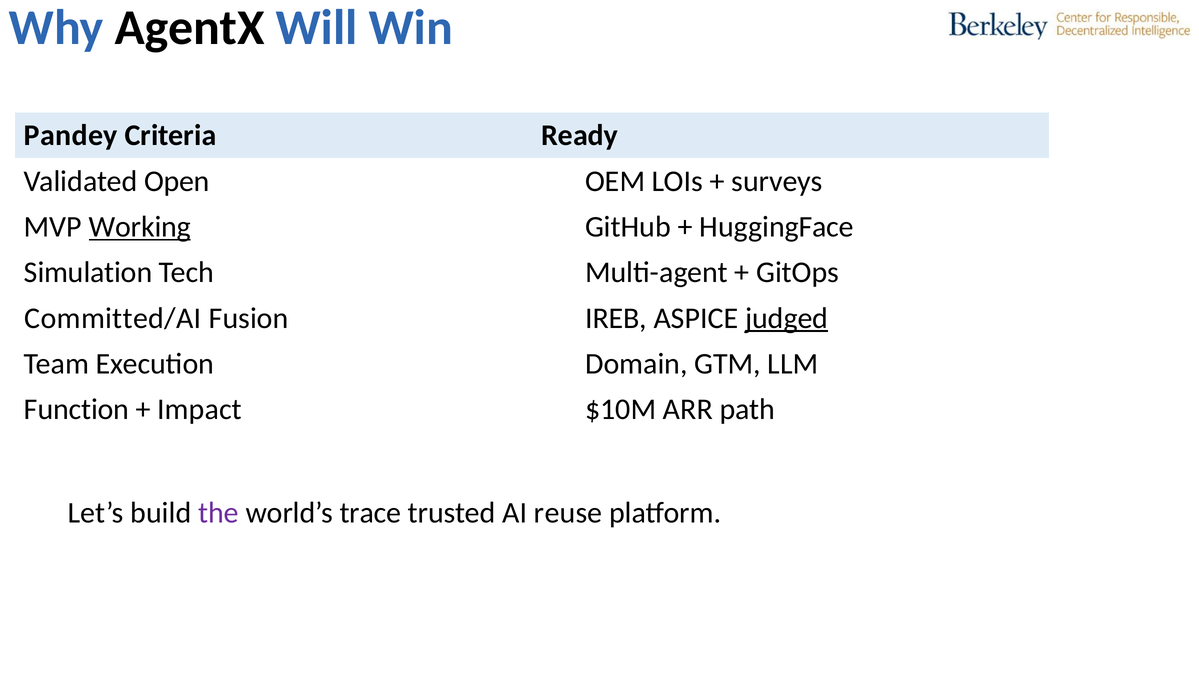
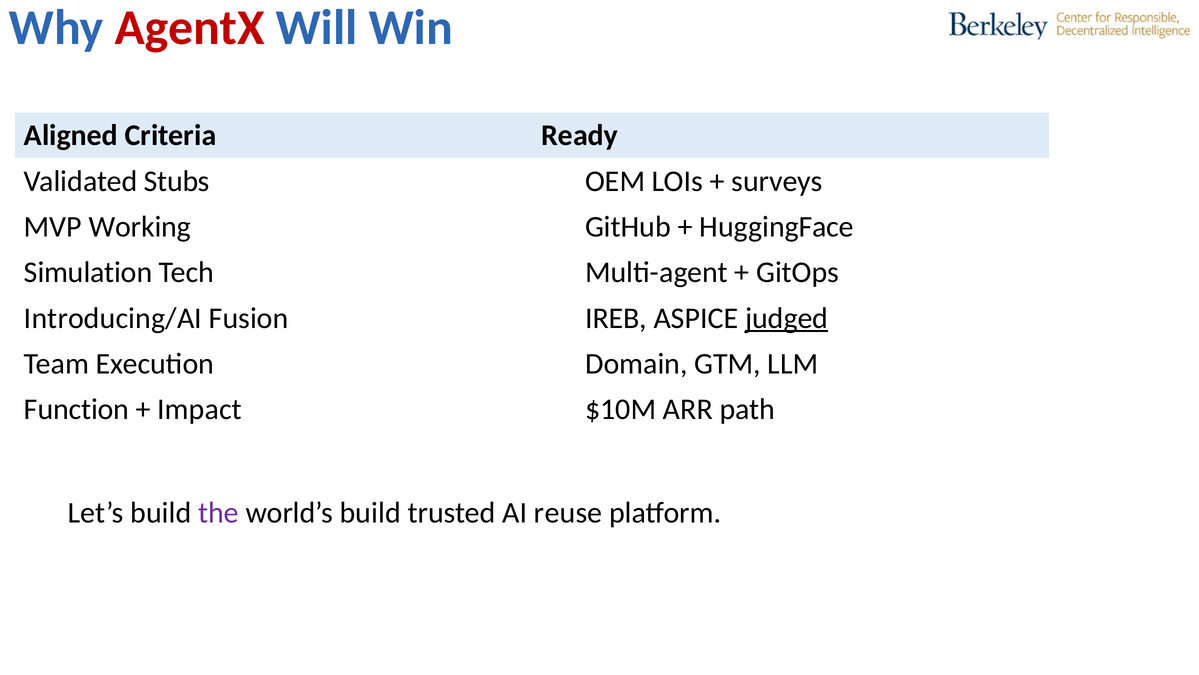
AgentX colour: black -> red
Pandey: Pandey -> Aligned
Open: Open -> Stubs
Working underline: present -> none
Committed/AI: Committed/AI -> Introducing/AI
world’s trace: trace -> build
